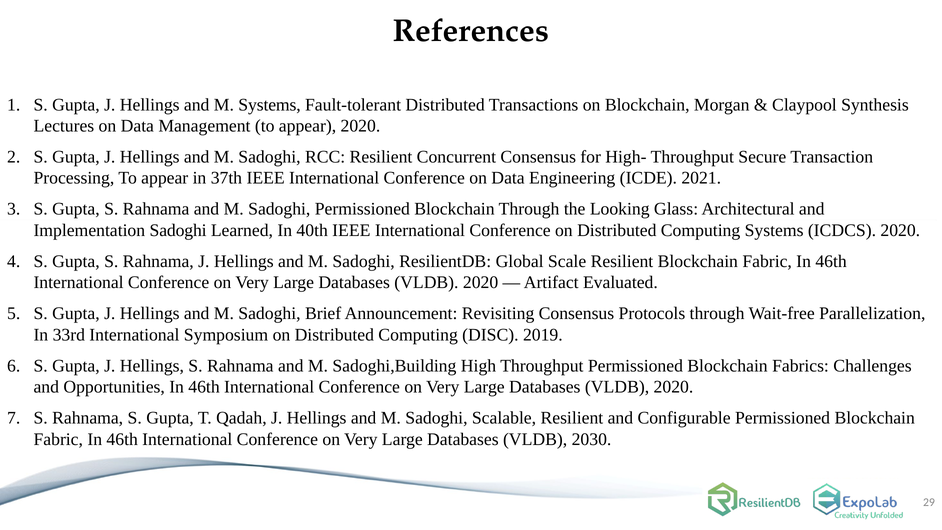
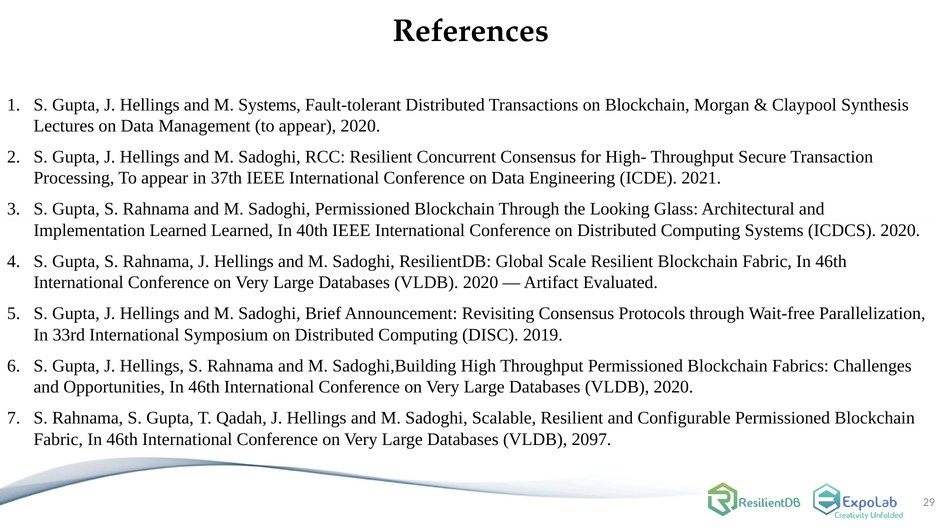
Implementation Sadoghi: Sadoghi -> Learned
2030: 2030 -> 2097
